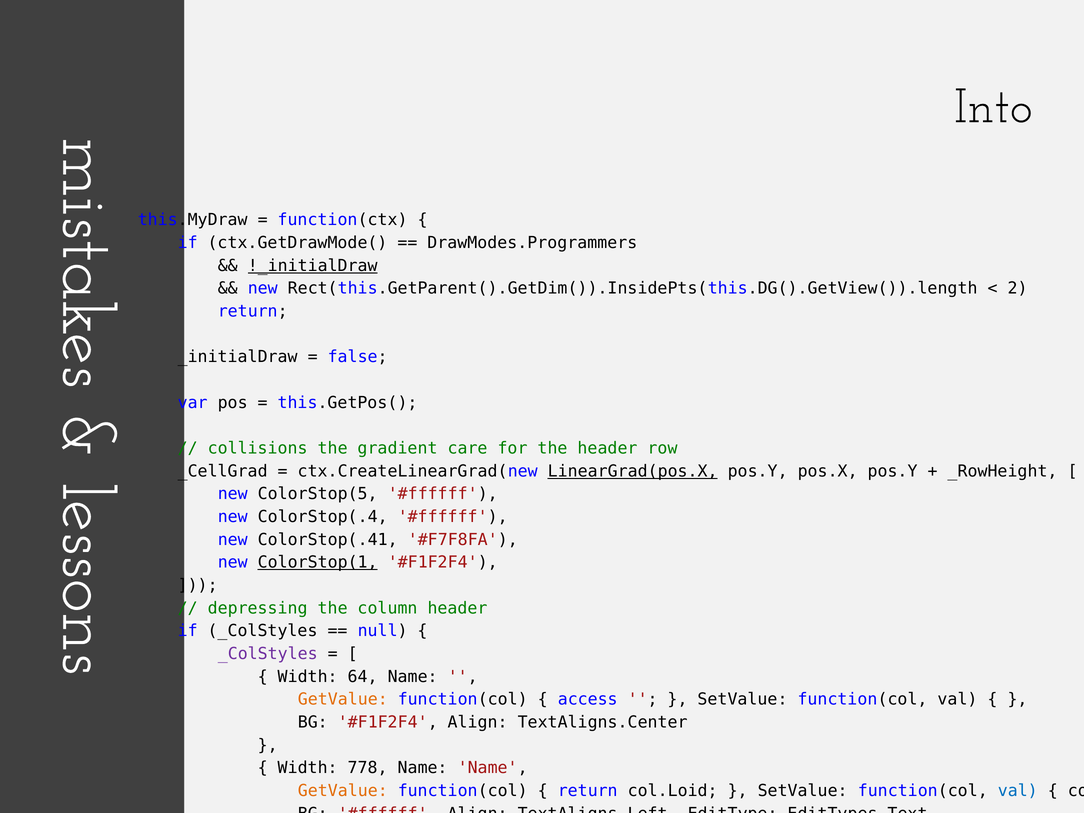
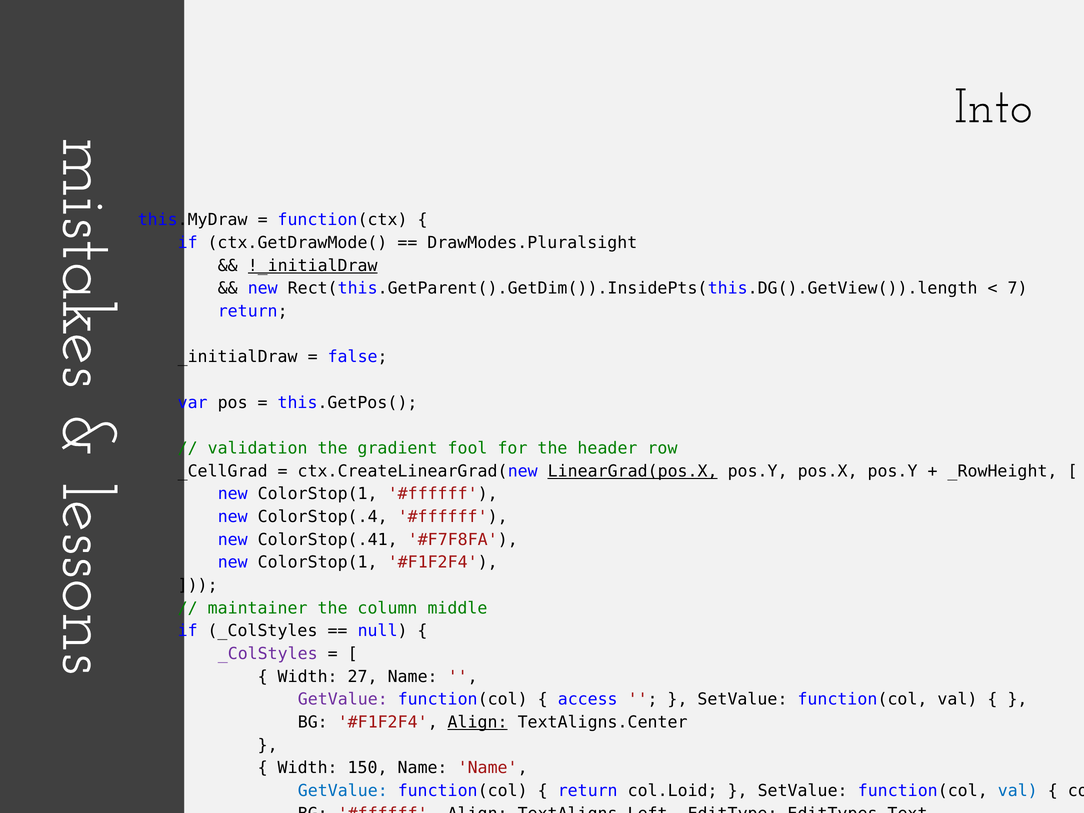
DrawModes.Programmers: DrawModes.Programmers -> DrawModes.Pluralsight
2 at (1018, 288): 2 -> 7
collisions: collisions -> validation
care: care -> fool
ColorStop(5 at (318, 494): ColorStop(5 -> ColorStop(1
ColorStop(1 at (318, 562) underline: present -> none
depressing: depressing -> maintainer
column header: header -> middle
64: 64 -> 27
GetValue at (343, 699) colour: orange -> purple
Align at (478, 722) underline: none -> present
778: 778 -> 150
GetValue at (343, 791) colour: orange -> blue
